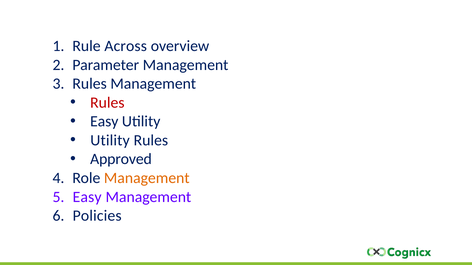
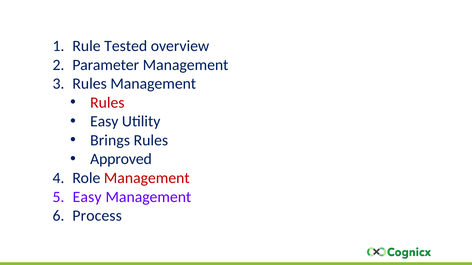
Across: Across -> Tested
Utility at (110, 141): Utility -> Brings
Management at (147, 178) colour: orange -> red
Policies: Policies -> Process
